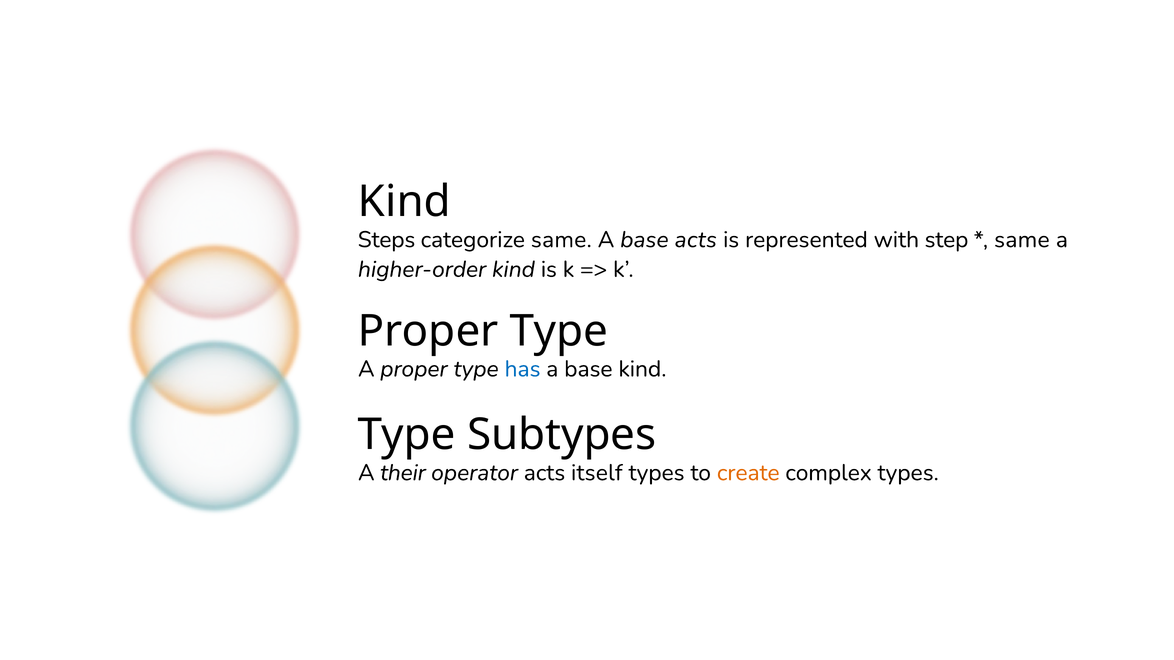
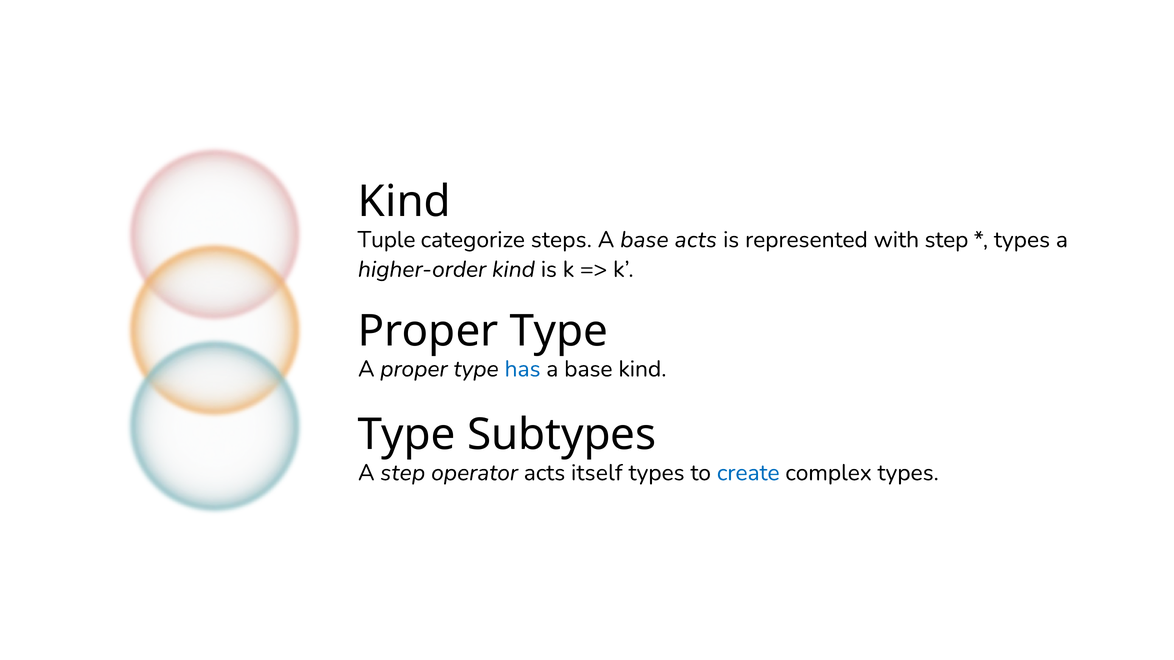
Steps: Steps -> Tuple
categorize same: same -> steps
same at (1022, 240): same -> types
A their: their -> step
create colour: orange -> blue
